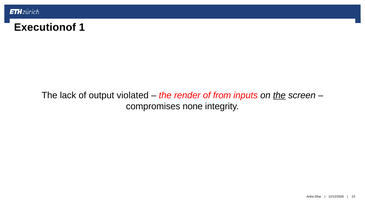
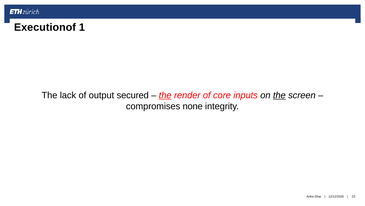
violated: violated -> secured
the at (165, 95) underline: none -> present
from: from -> core
